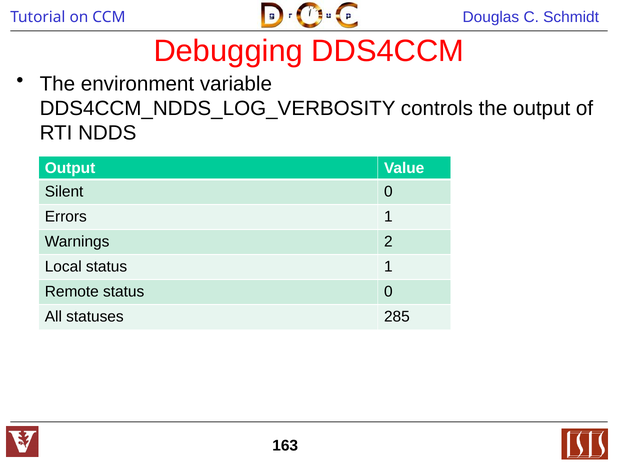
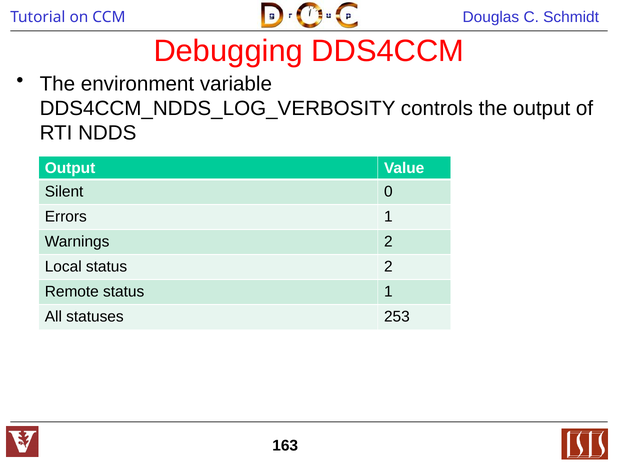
status 1: 1 -> 2
status 0: 0 -> 1
285: 285 -> 253
